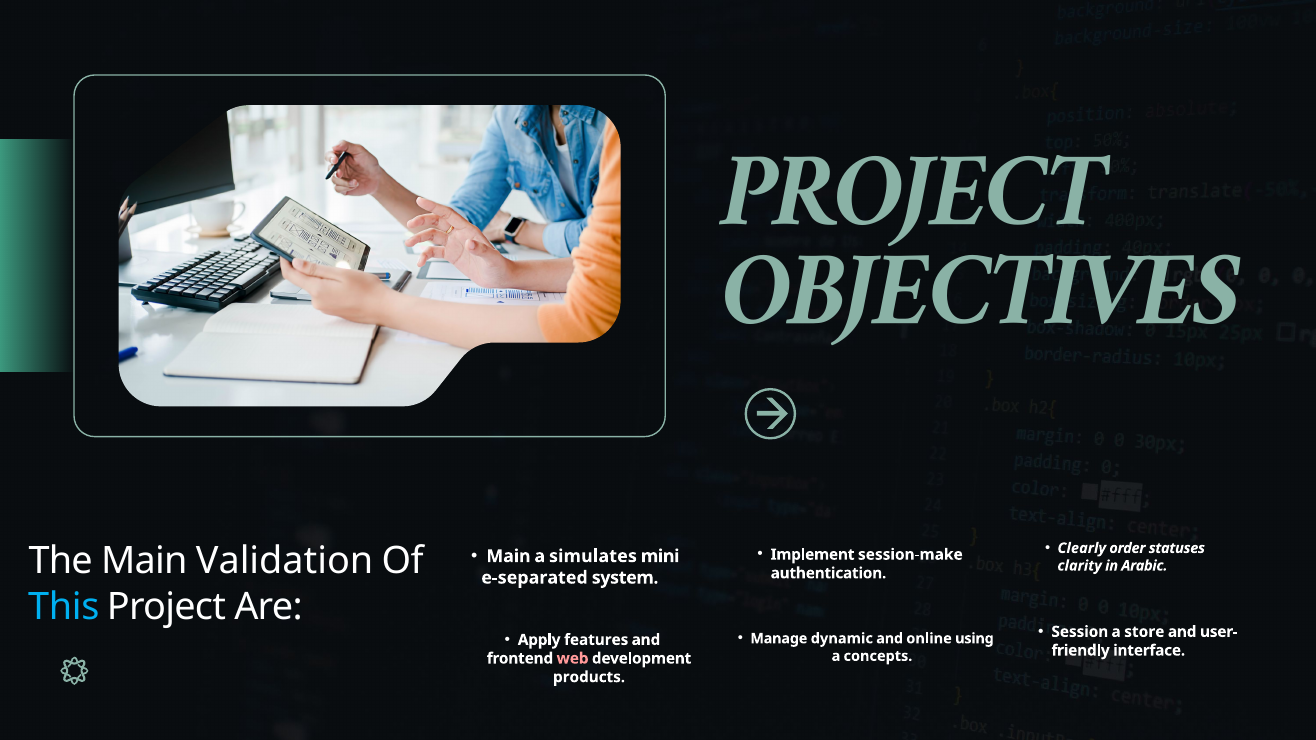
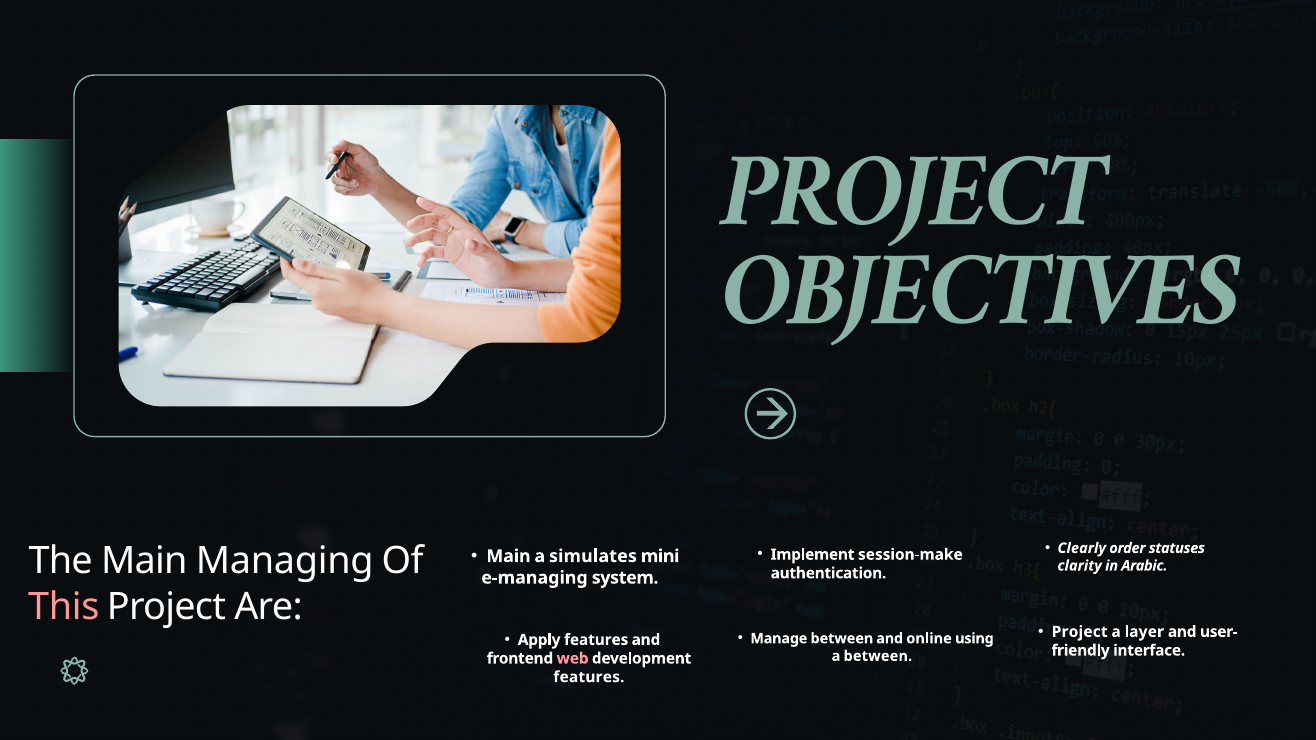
Validation: Validation -> Managing
e-separated: e-separated -> e-managing
This colour: light blue -> pink
Session at (1080, 632): Session -> Project
store: store -> layer
Manage dynamic: dynamic -> between
a concepts: concepts -> between
products at (589, 677): products -> features
